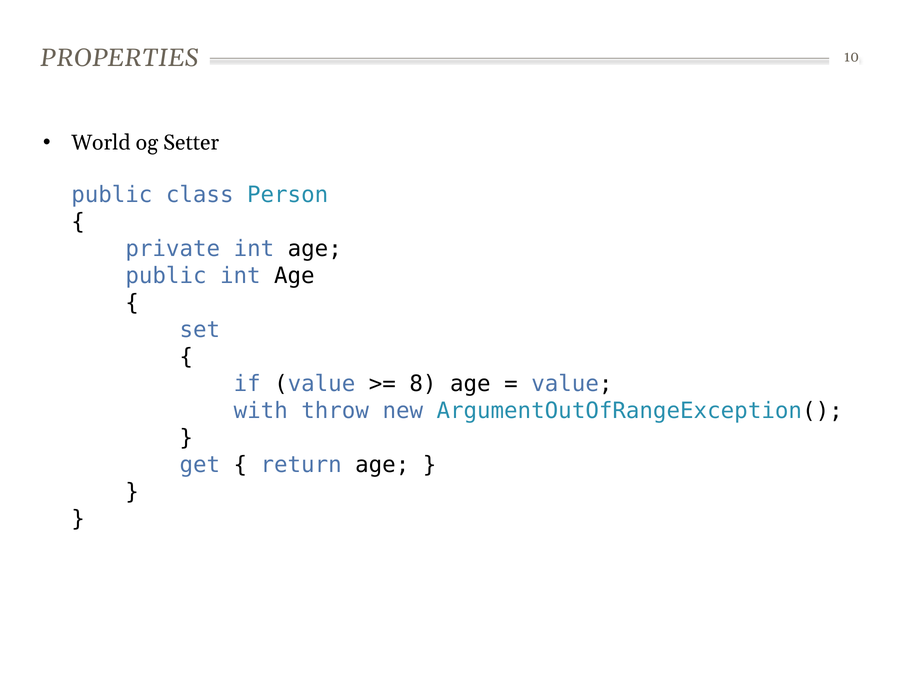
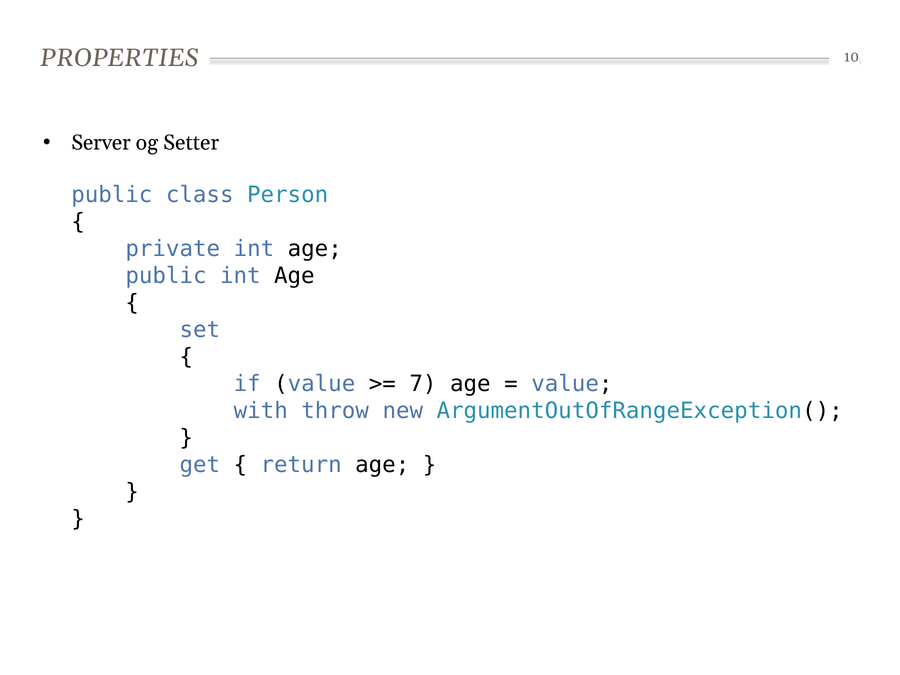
World: World -> Server
8: 8 -> 7
